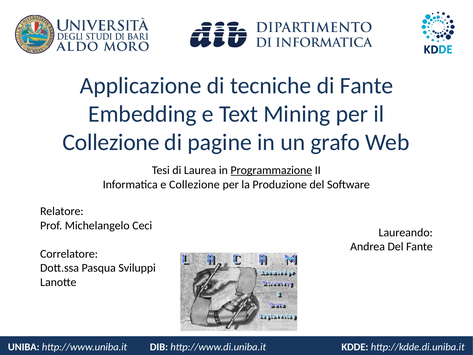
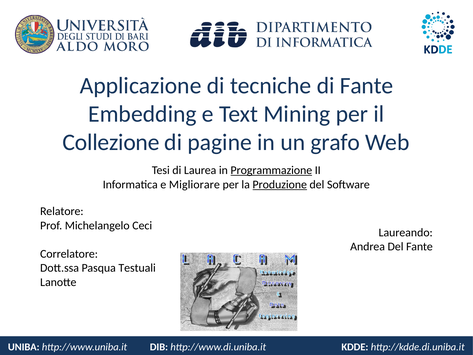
e Collezione: Collezione -> Migliorare
Produzione underline: none -> present
Sviluppi: Sviluppi -> Testuali
